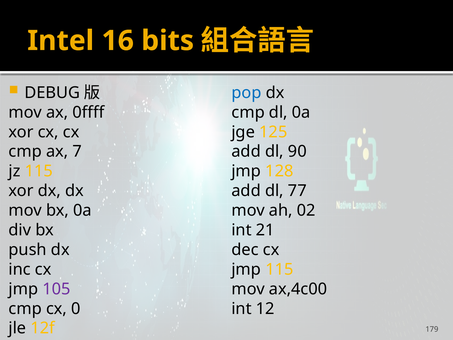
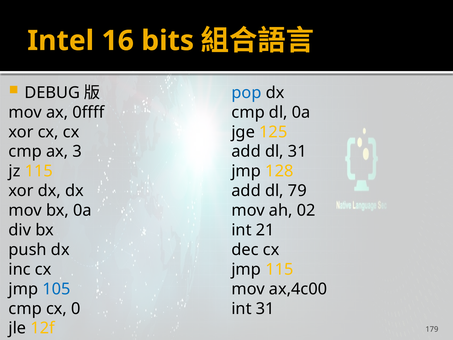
7: 7 -> 3
dl 90: 90 -> 31
77: 77 -> 79
105 colour: purple -> blue
int 12: 12 -> 31
